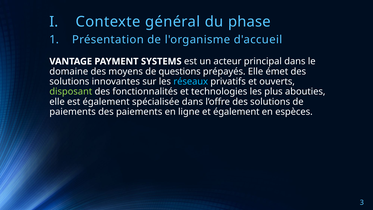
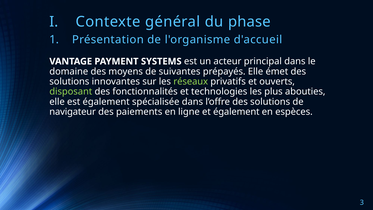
questions: questions -> suivantes
réseaux colour: light blue -> light green
paiements at (73, 112): paiements -> navigateur
